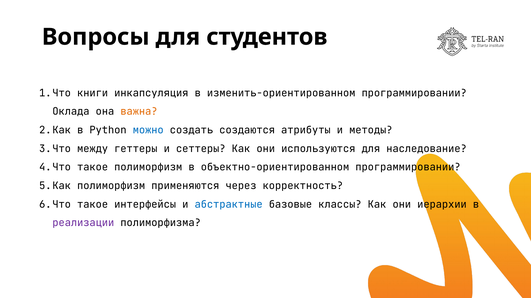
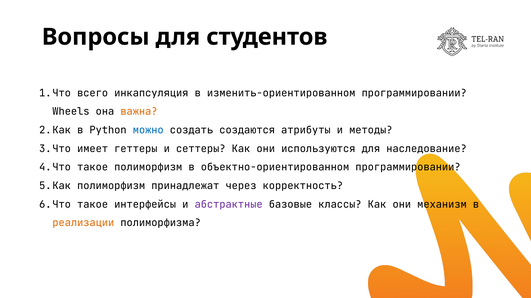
книги: книги -> всего
Оклада: Оклада -> Wheels
между: между -> имеет
применяются: применяются -> принадлежат
абстрактные colour: blue -> purple
иерархии: иерархии -> механизм
реализации colour: purple -> orange
